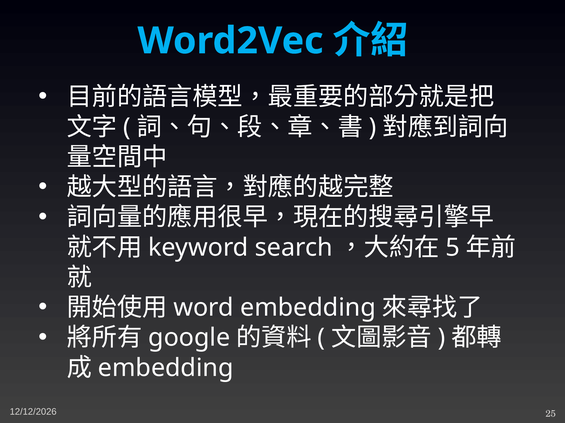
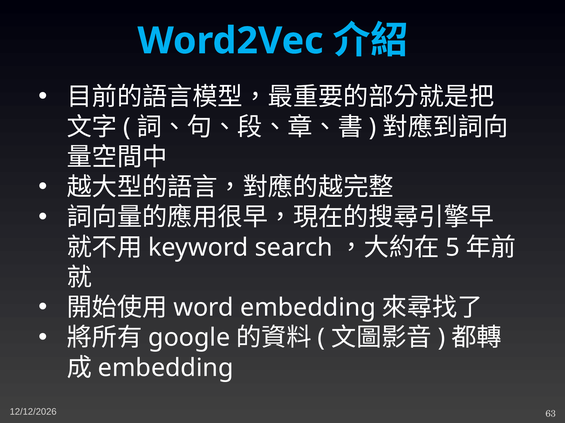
25: 25 -> 63
